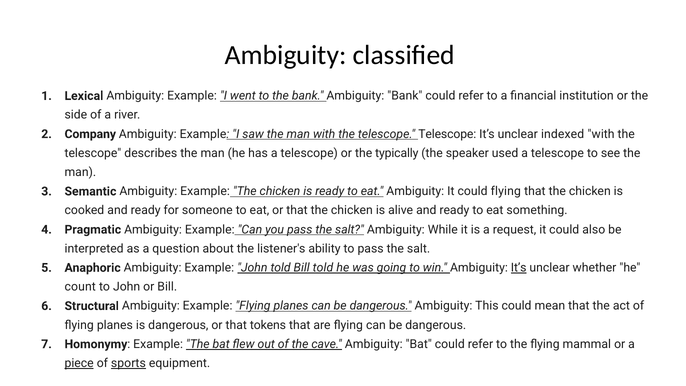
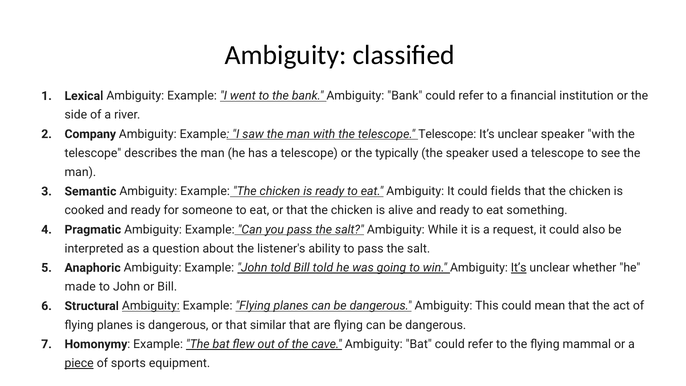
unclear indexed: indexed -> speaker
could flying: flying -> fields
count: count -> made
Ambiguity at (151, 306) underline: none -> present
tokens: tokens -> similar
sports underline: present -> none
